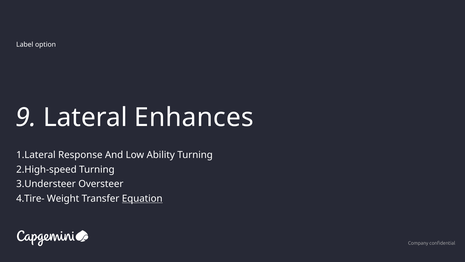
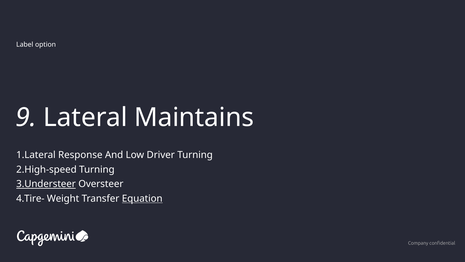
Enhances: Enhances -> Maintains
Ability: Ability -> Driver
3.Understeer underline: none -> present
